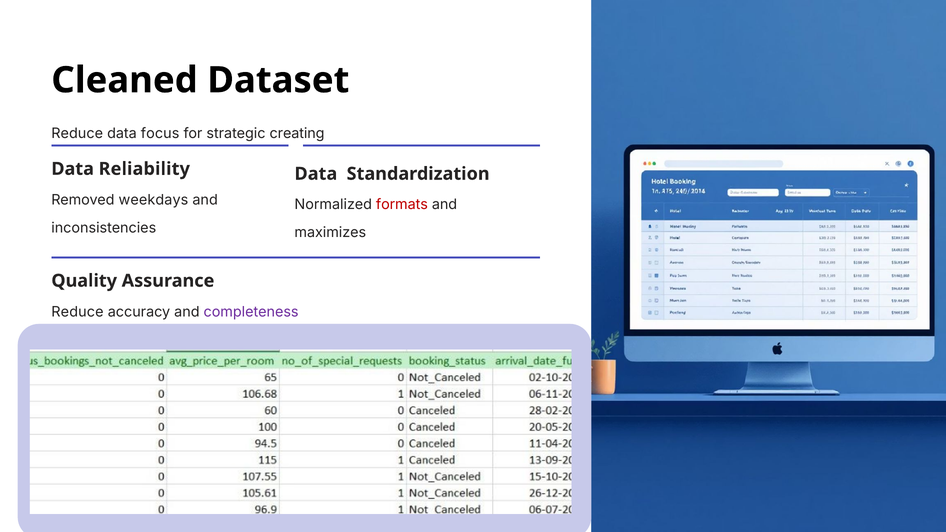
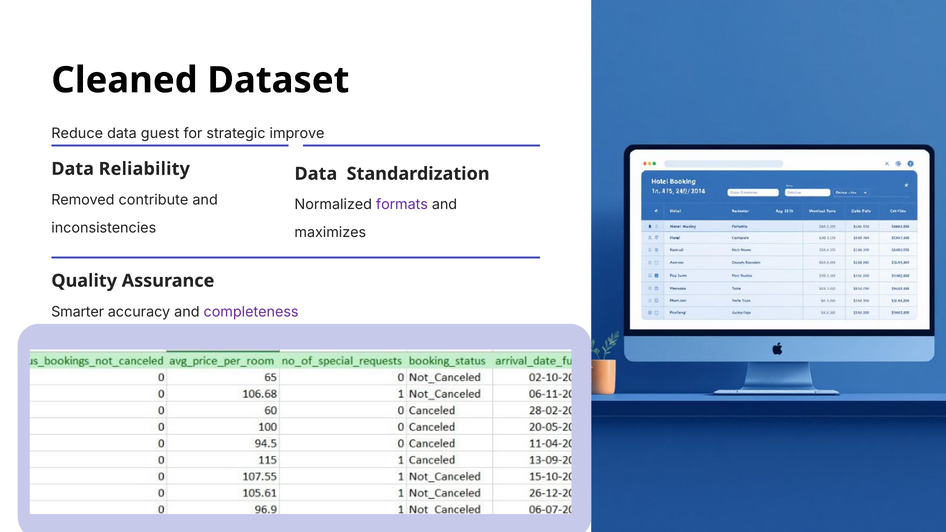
focus: focus -> guest
creating: creating -> improve
weekdays: weekdays -> contribute
formats colour: red -> purple
Reduce at (77, 312): Reduce -> Smarter
